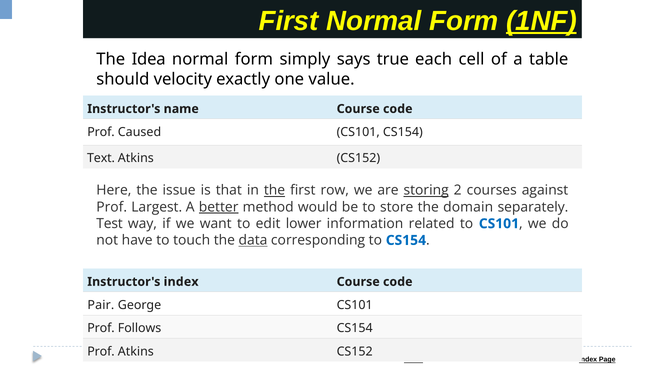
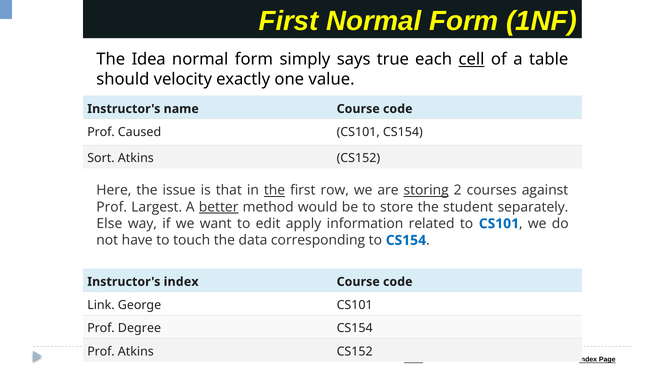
1NF underline: present -> none
cell underline: none -> present
Text: Text -> Sort
domain: domain -> student
Test: Test -> Else
lower: lower -> apply
data underline: present -> none
Pair: Pair -> Link
Follows: Follows -> Degree
